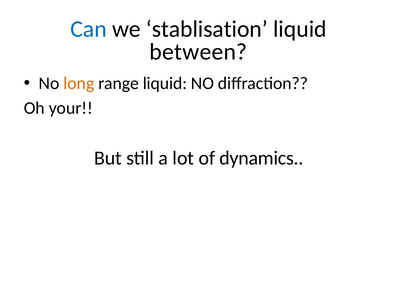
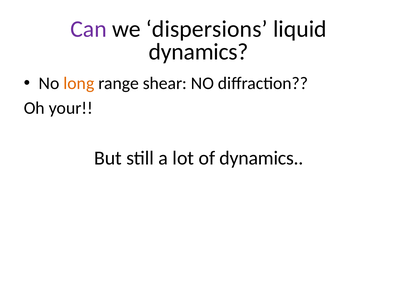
Can colour: blue -> purple
stablisation: stablisation -> dispersions
between at (198, 52): between -> dynamics
range liquid: liquid -> shear
